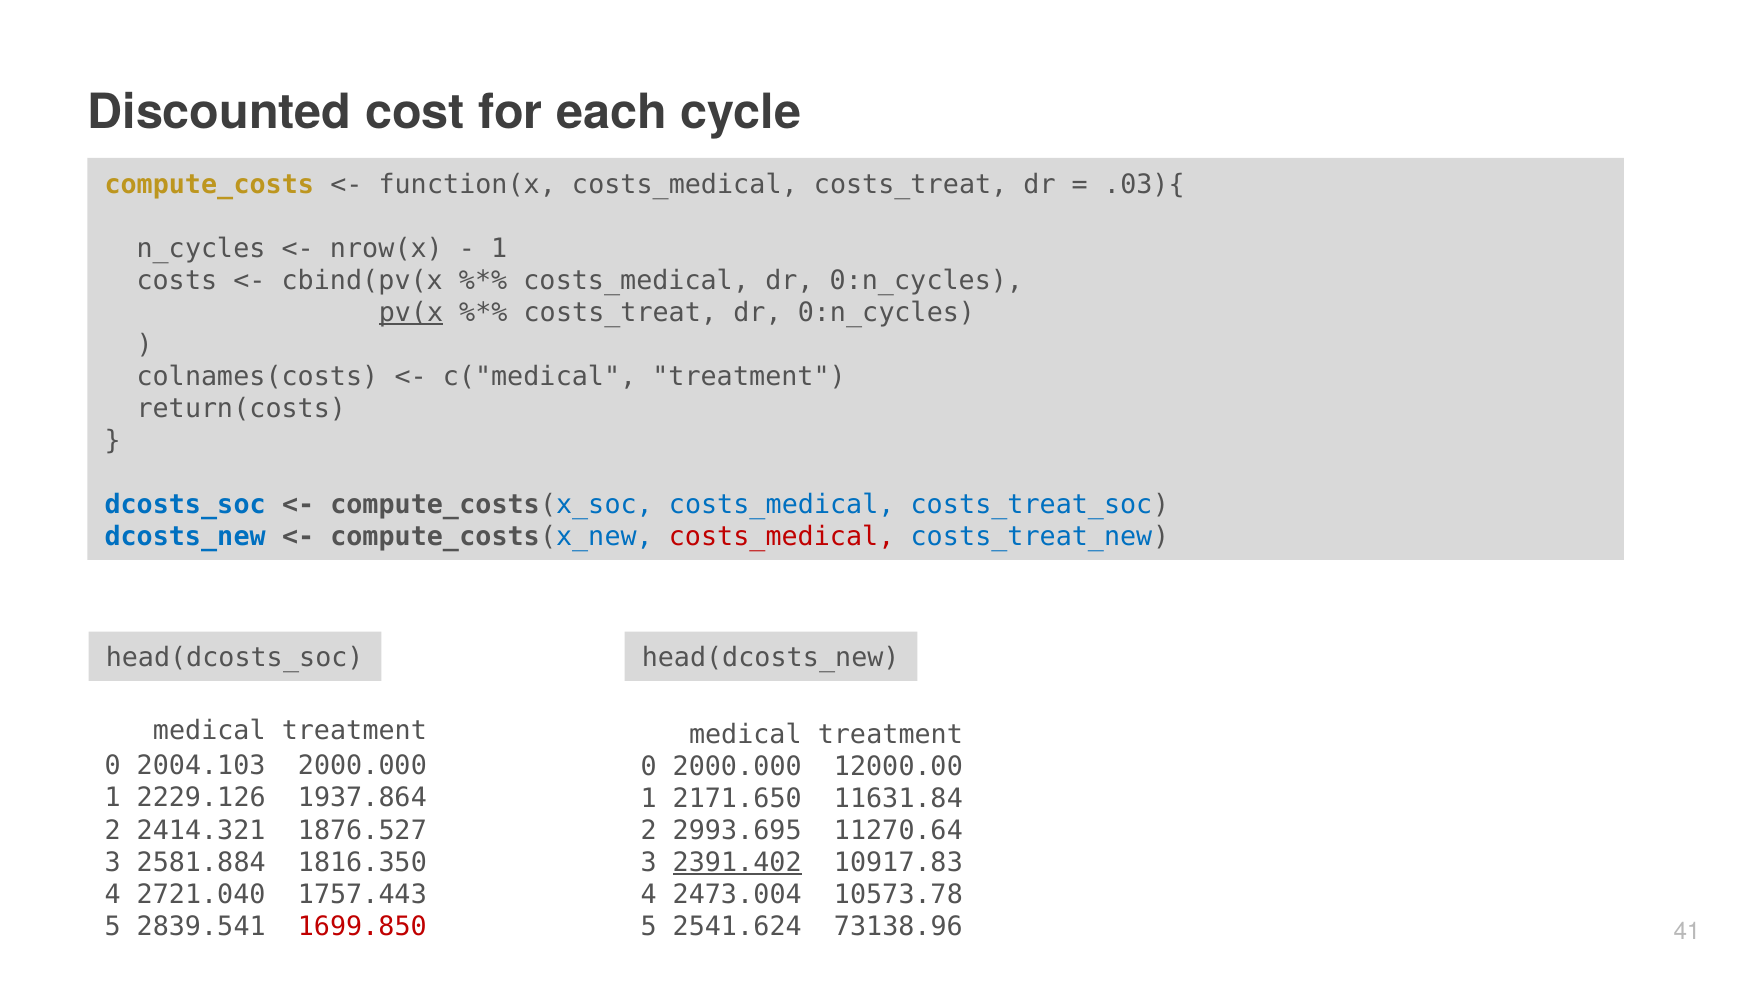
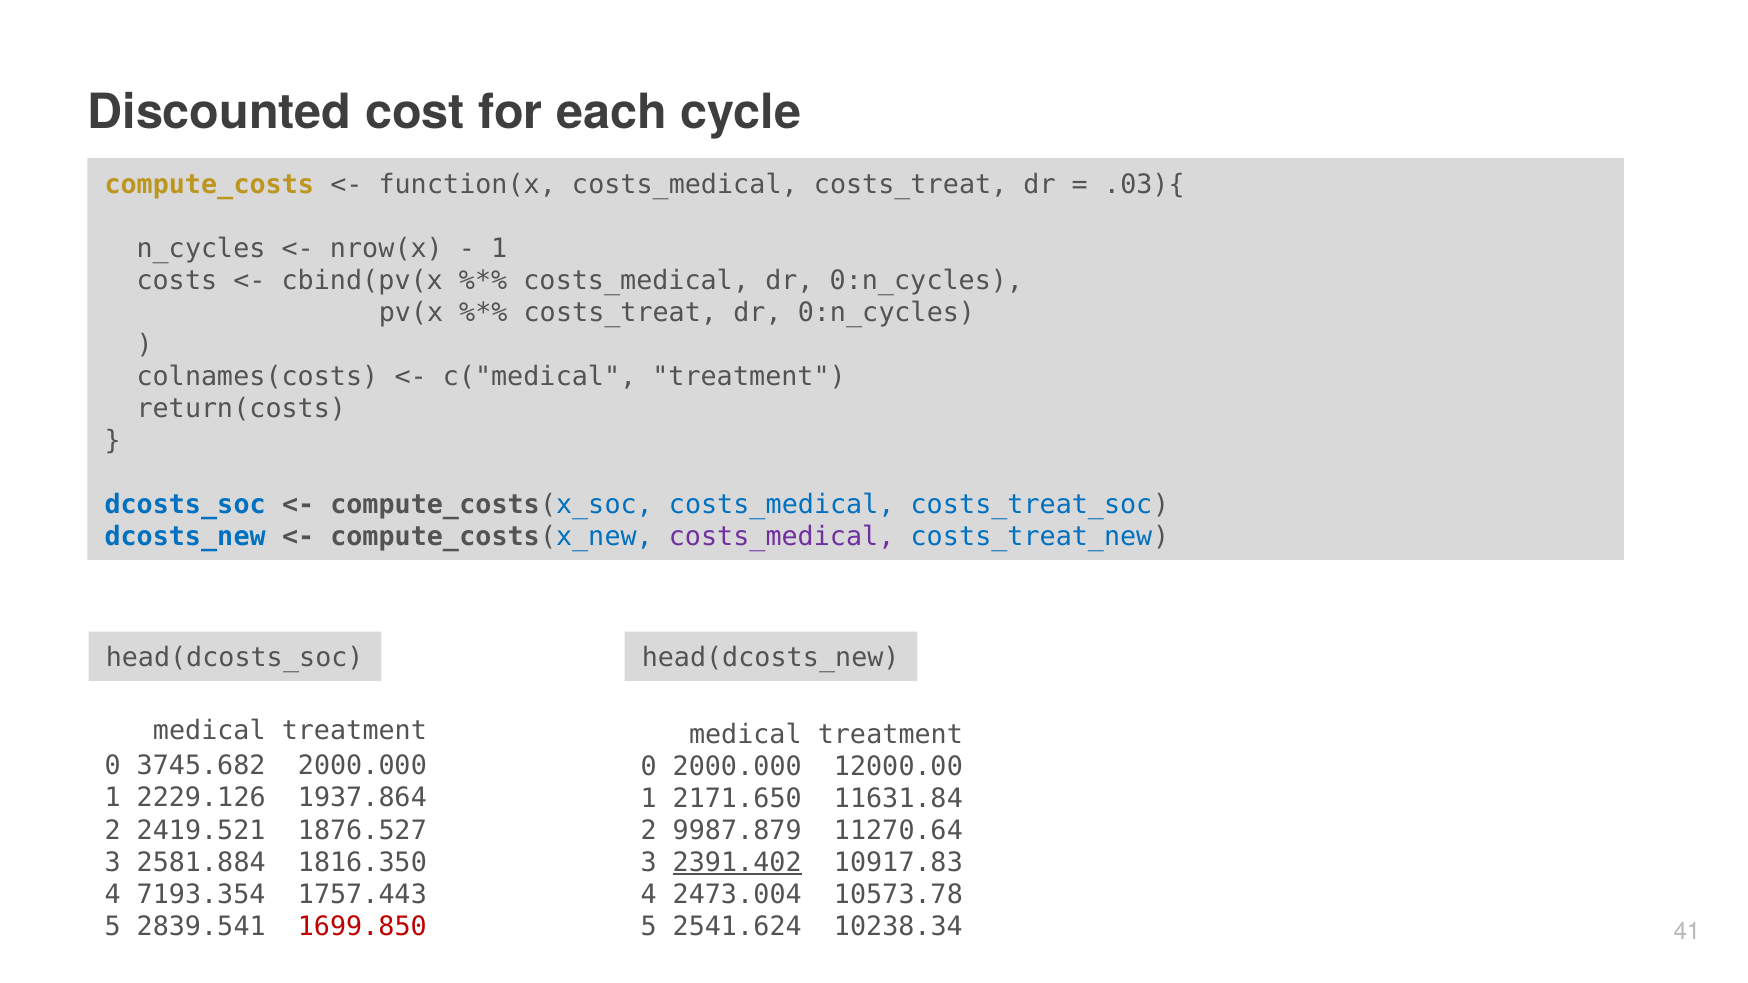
pv(x underline: present -> none
costs_medical at (782, 537) colour: red -> purple
2004.103: 2004.103 -> 3745.682
2414.321: 2414.321 -> 2419.521
2993.695: 2993.695 -> 9987.879
2721.040: 2721.040 -> 7193.354
73138.96: 73138.96 -> 10238.34
